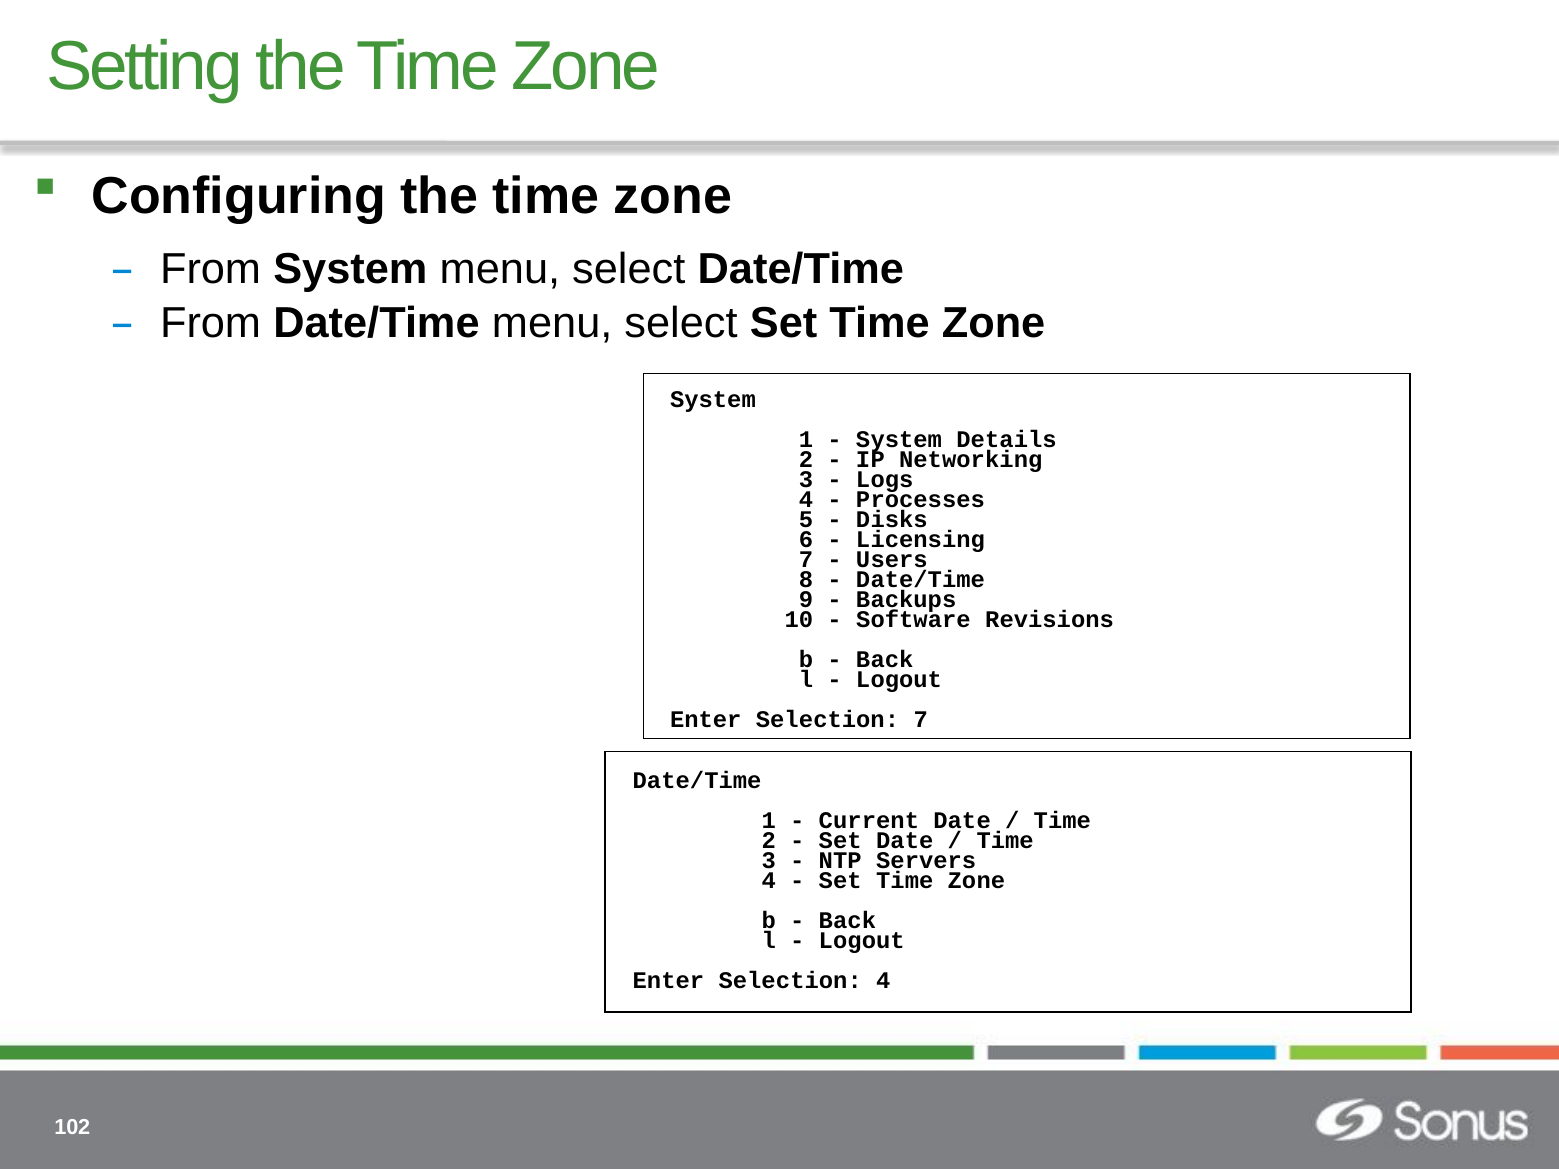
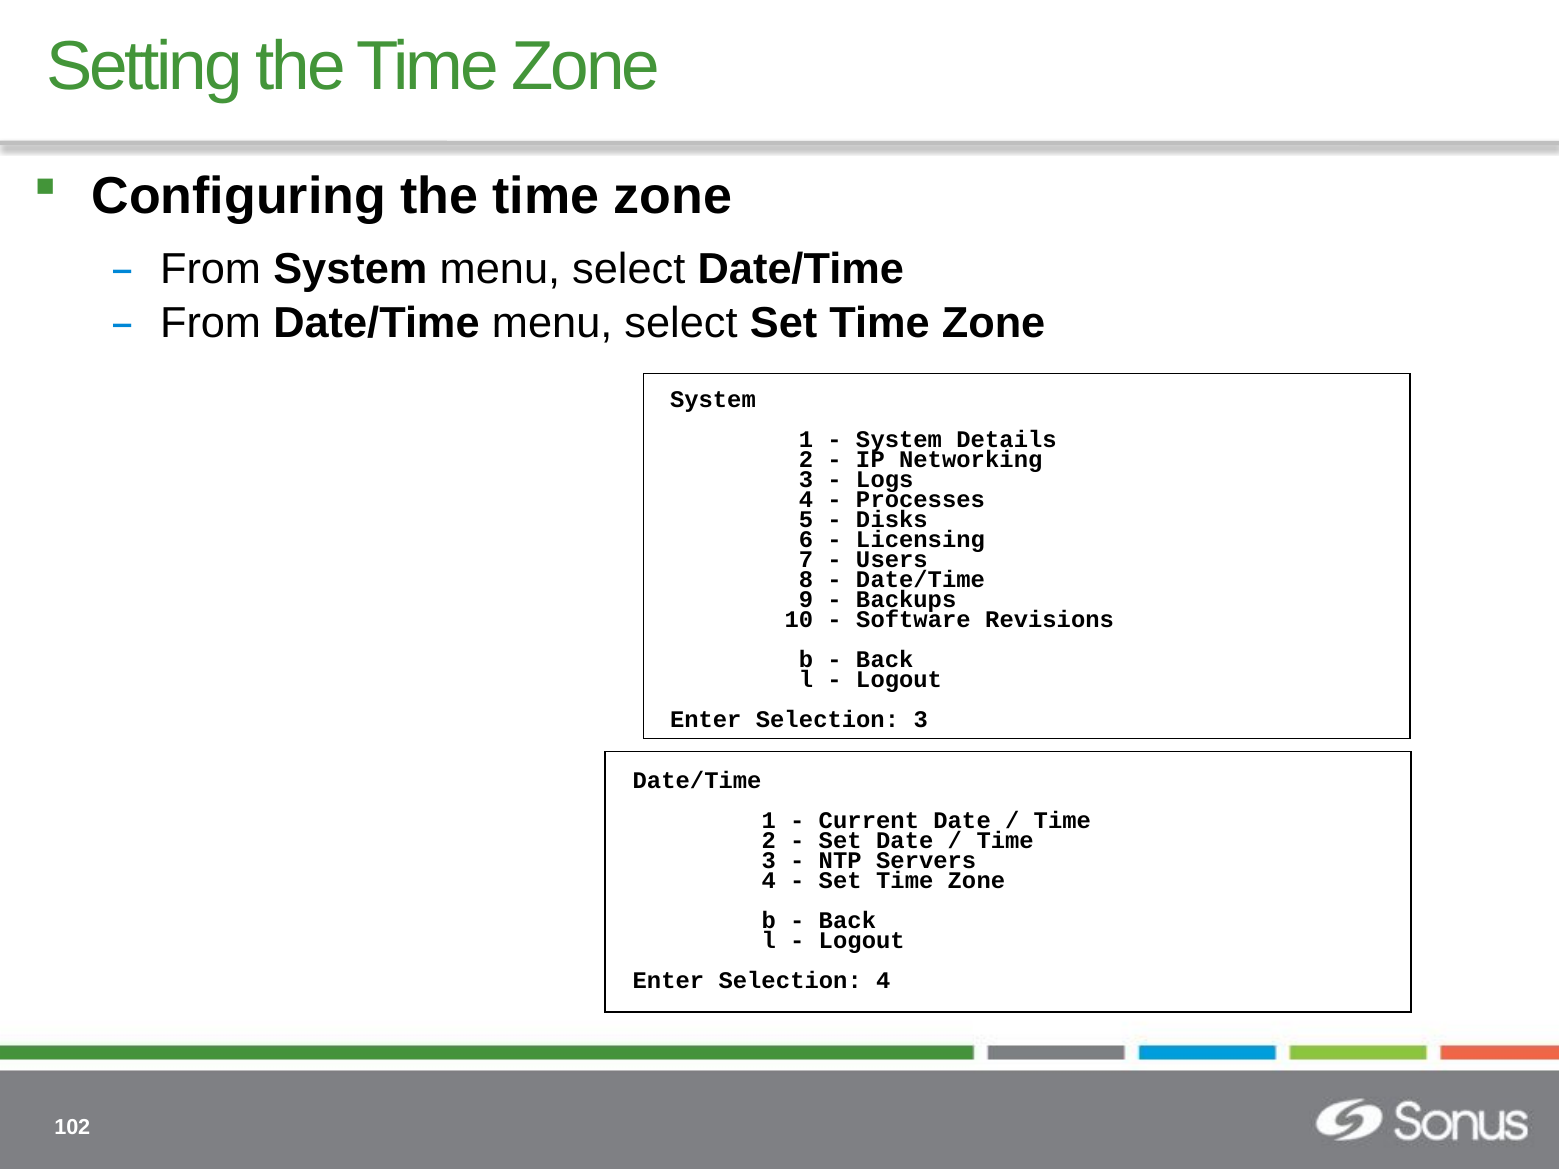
Selection 7: 7 -> 3
